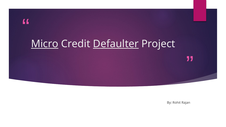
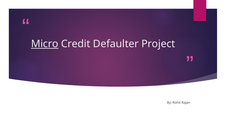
Defaulter underline: present -> none
